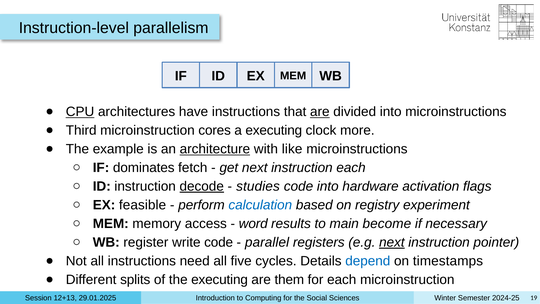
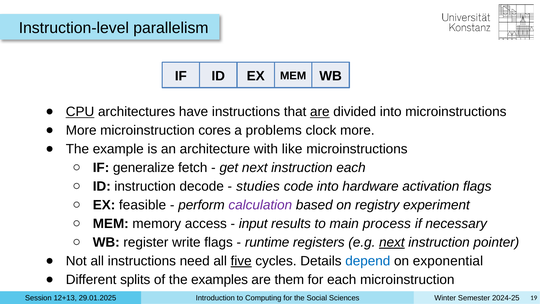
Third at (81, 130): Third -> More
a executing: executing -> problems
architecture underline: present -> none
dominates: dominates -> generalize
decode underline: present -> none
calculation colour: blue -> purple
word: word -> input
become: become -> process
write code: code -> flags
parallel: parallel -> runtime
five underline: none -> present
timestamps: timestamps -> exponential
the executing: executing -> examples
